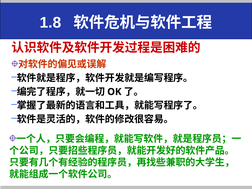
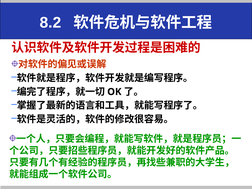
1.8: 1.8 -> 8.2
